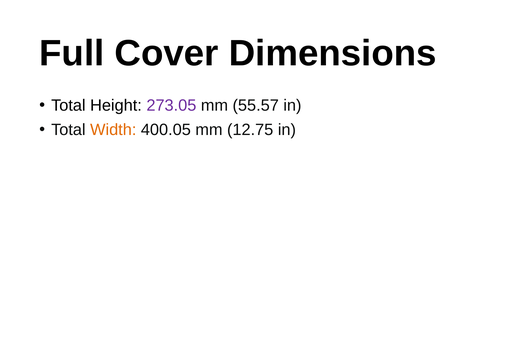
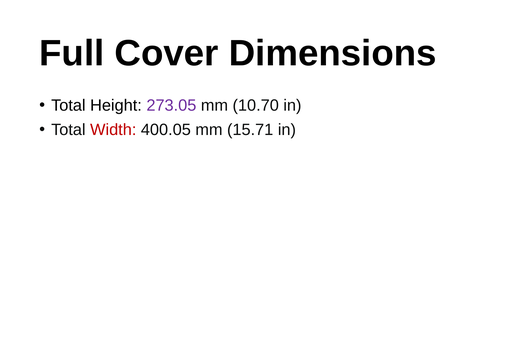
55.57: 55.57 -> 10.70
Width colour: orange -> red
12.75: 12.75 -> 15.71
